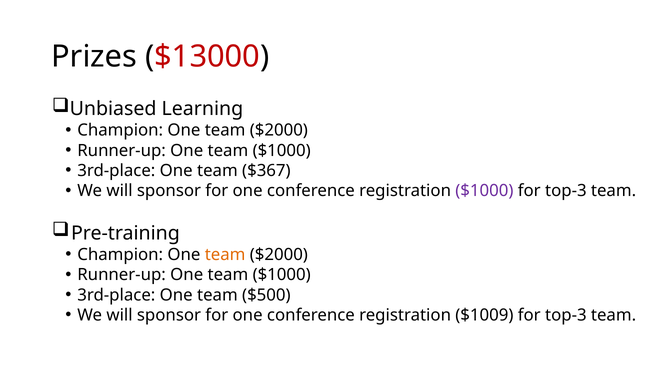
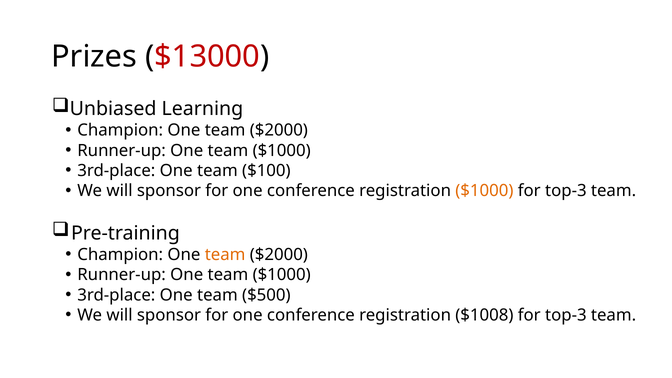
$367: $367 -> $100
$1000 at (484, 191) colour: purple -> orange
$1009: $1009 -> $1008
